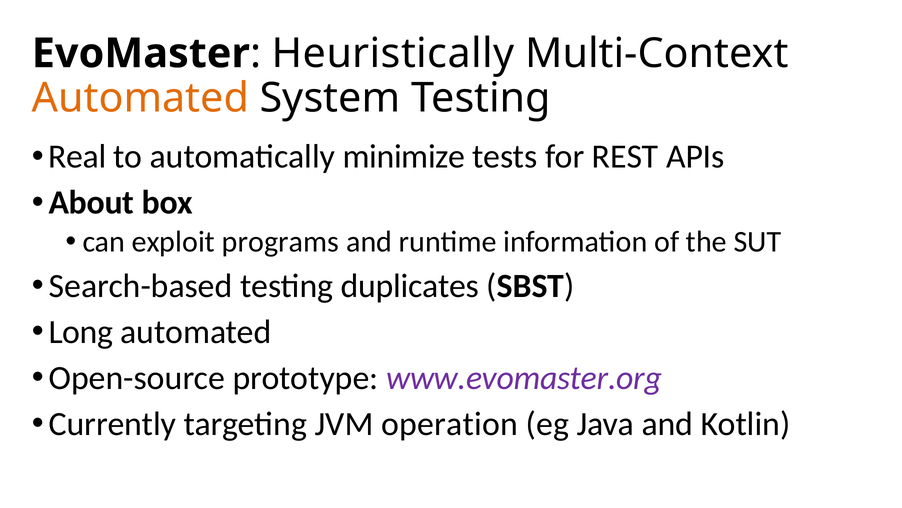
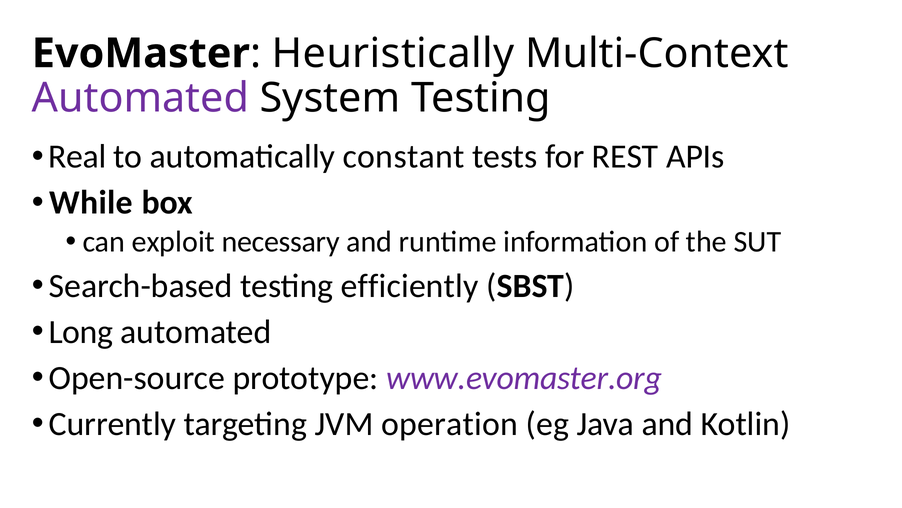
Automated at (140, 98) colour: orange -> purple
minimize: minimize -> constant
About: About -> While
programs: programs -> necessary
duplicates: duplicates -> efficiently
